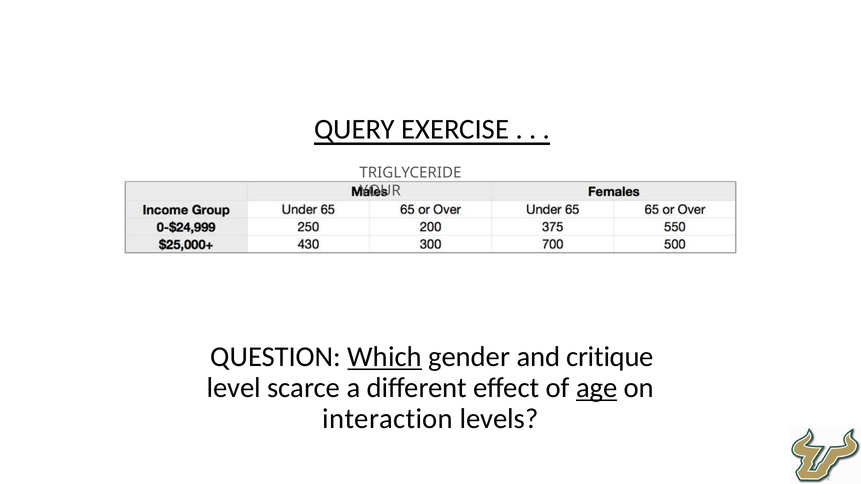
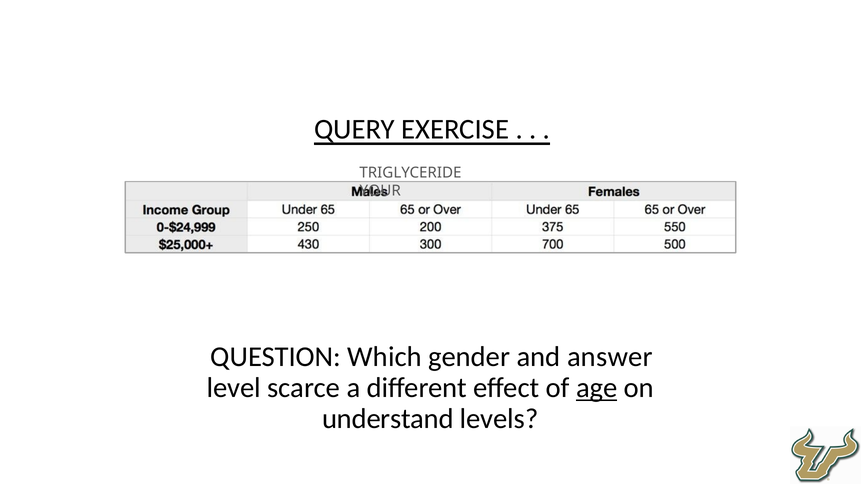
Which underline: present -> none
critique: critique -> answer
interaction: interaction -> understand
